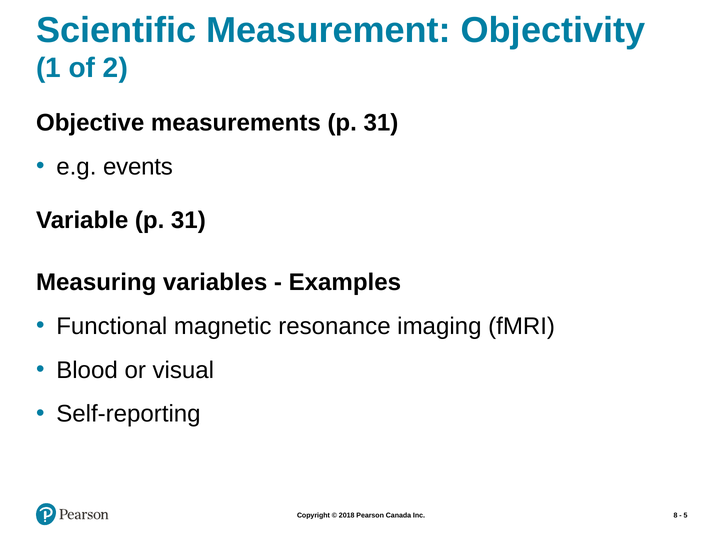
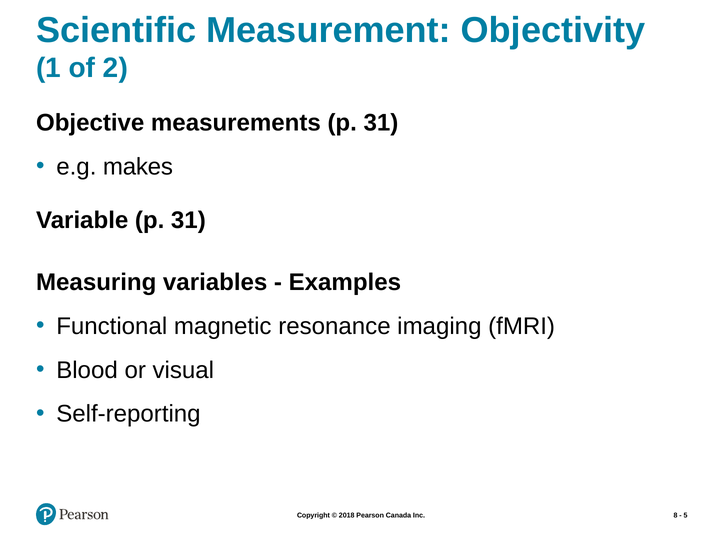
events: events -> makes
